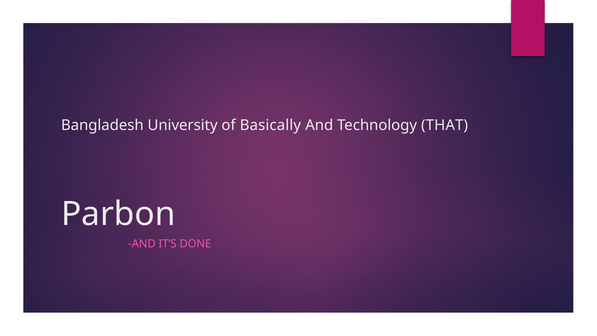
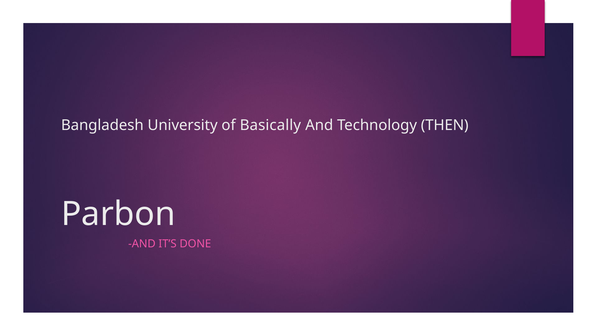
THAT: THAT -> THEN
